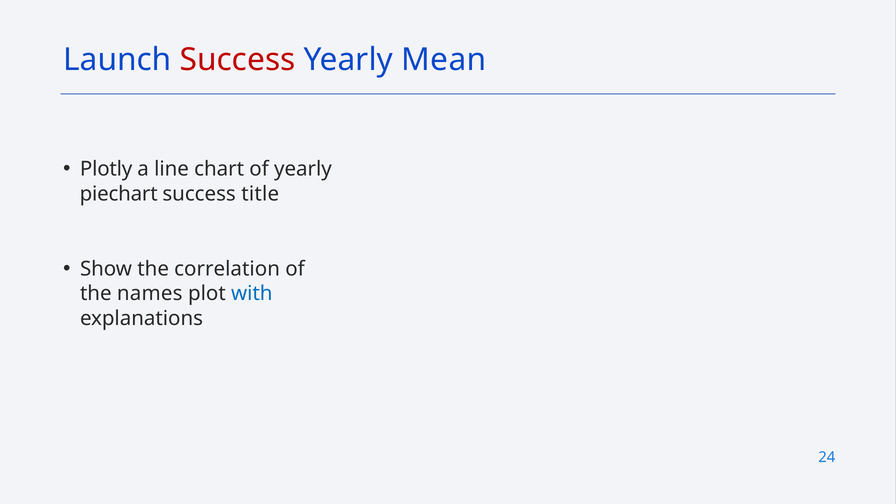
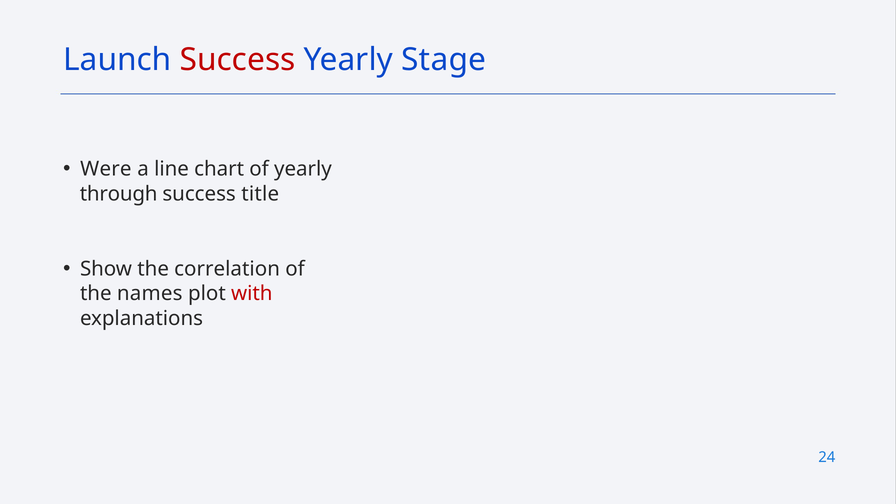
Mean: Mean -> Stage
Plotly: Plotly -> Were
piechart: piechart -> through
with colour: blue -> red
